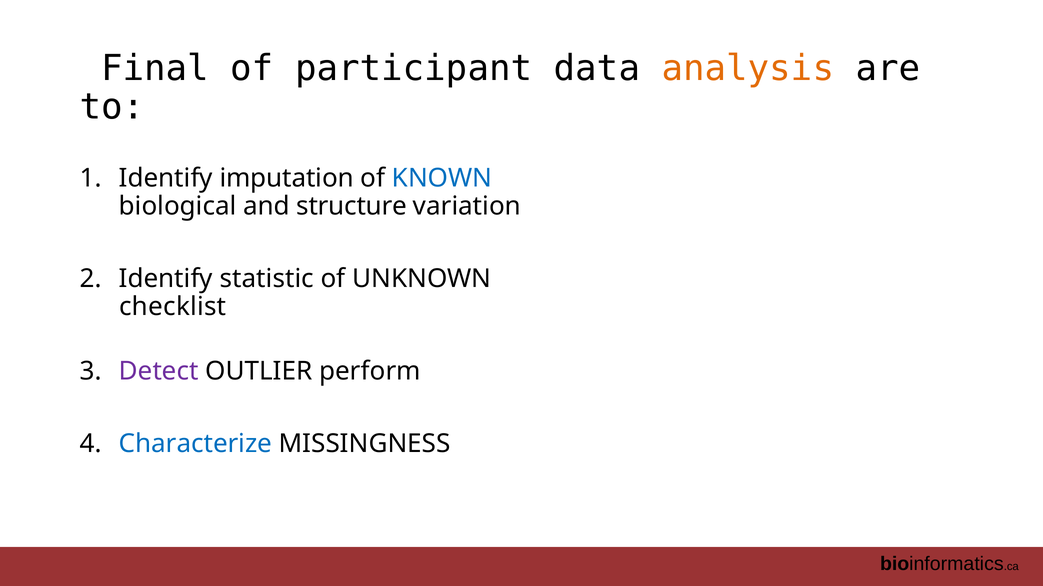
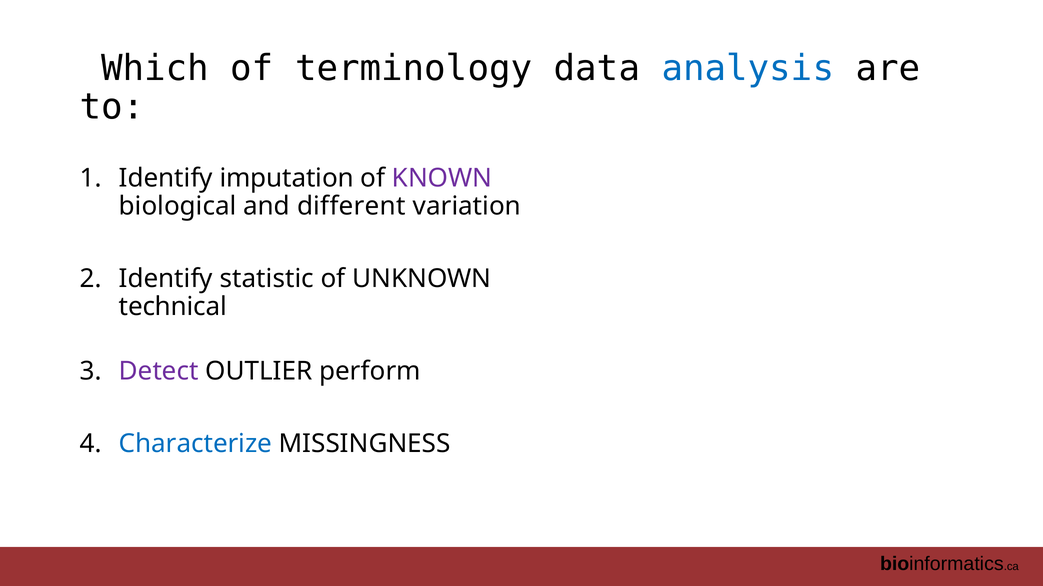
Final: Final -> Which
participant: participant -> terminology
analysis colour: orange -> blue
KNOWN colour: blue -> purple
structure: structure -> different
checklist: checklist -> technical
